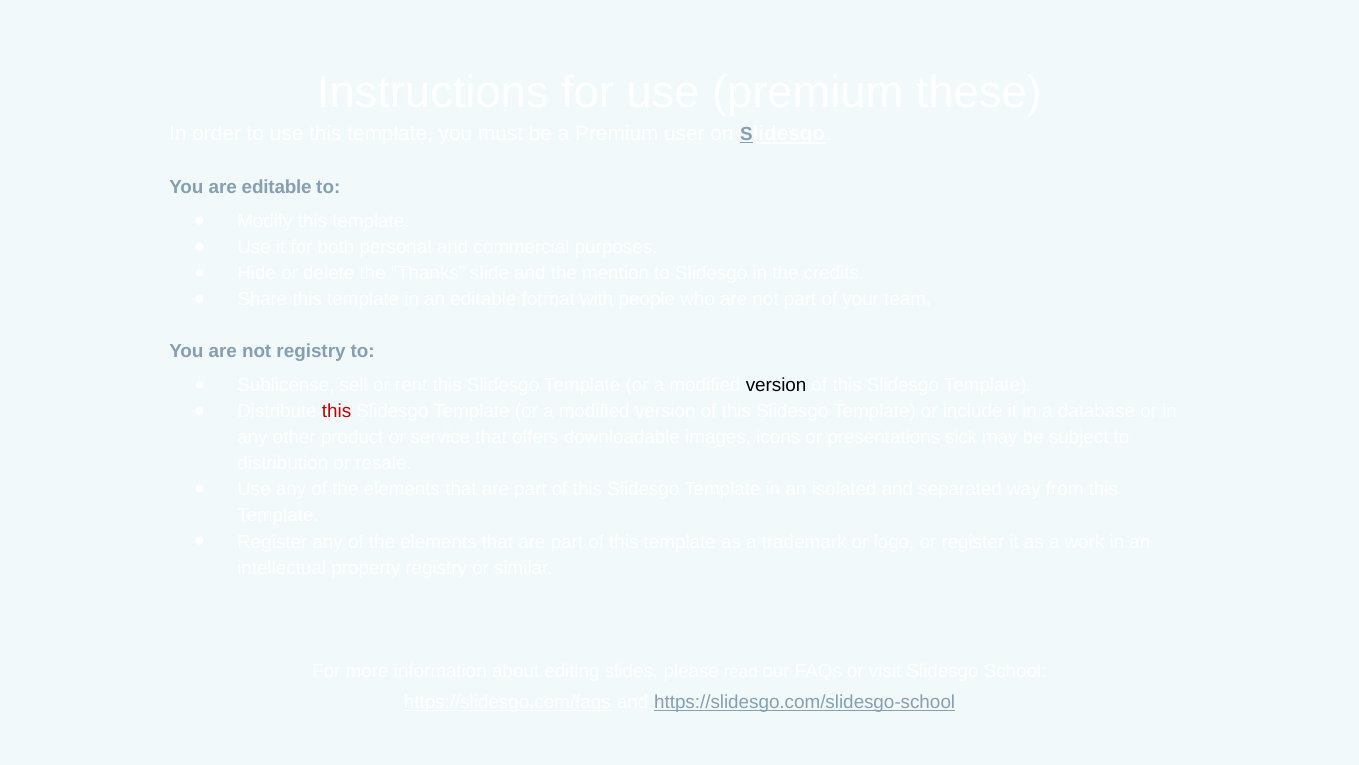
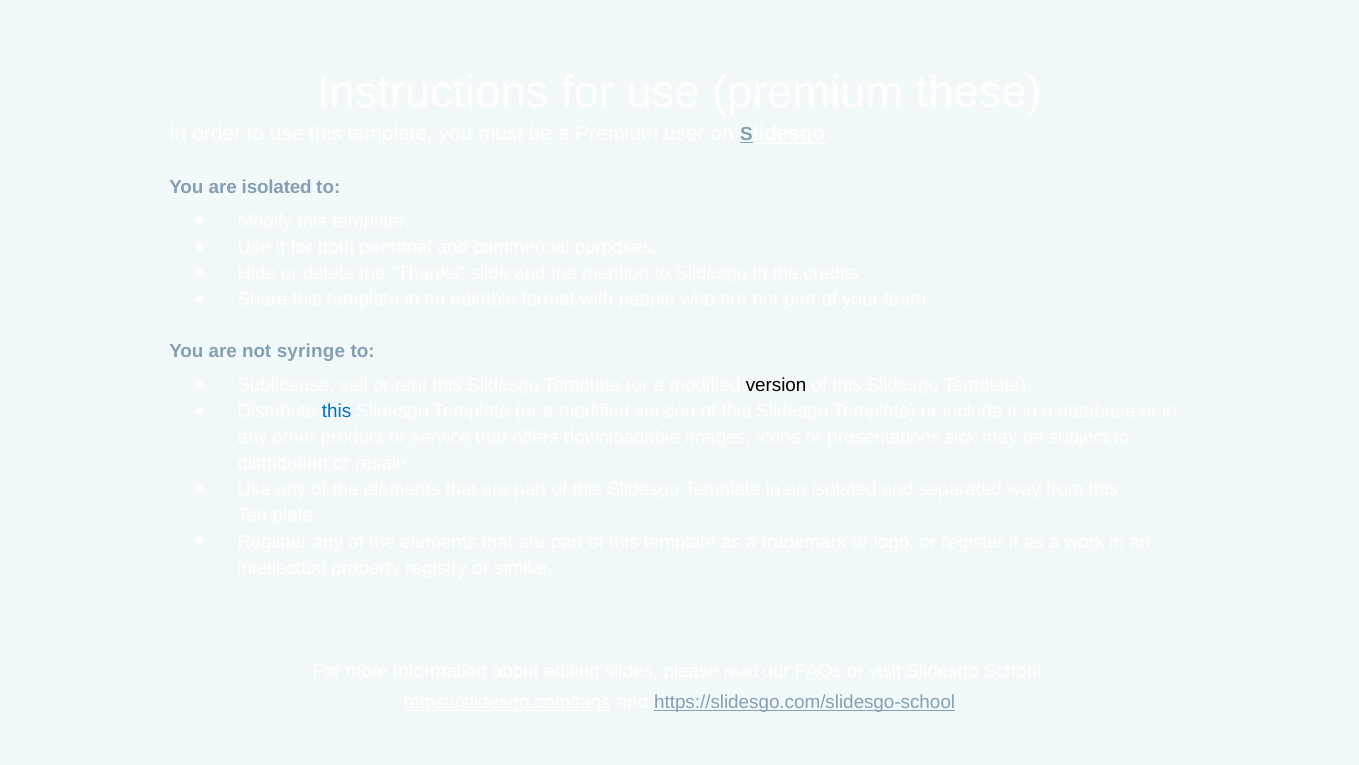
are editable: editable -> isolated
not registry: registry -> syringe
this at (337, 411) colour: red -> blue
